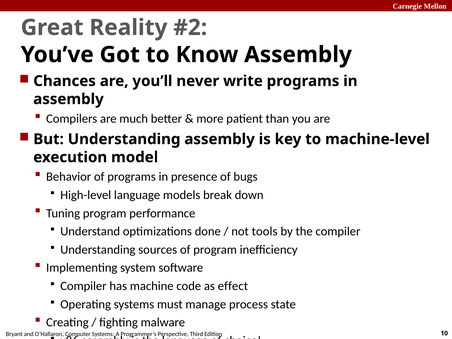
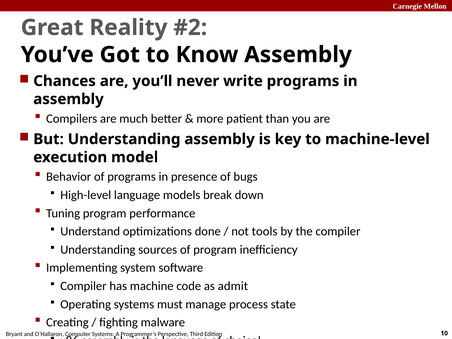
effect: effect -> admit
